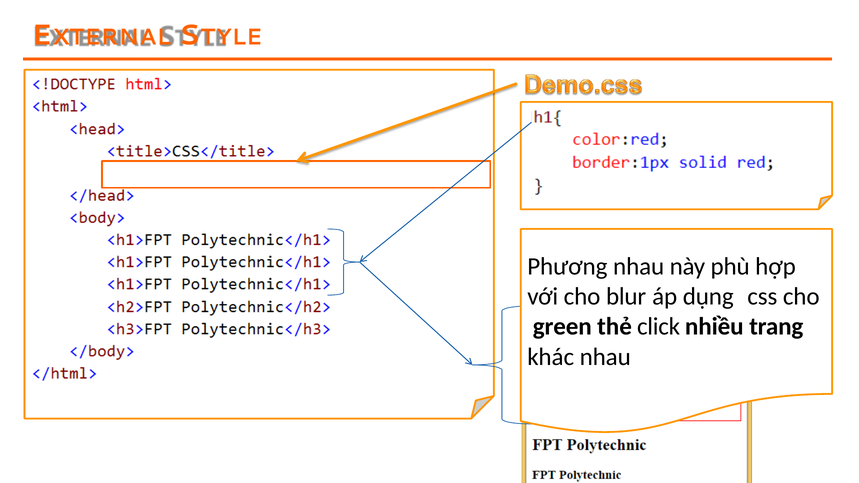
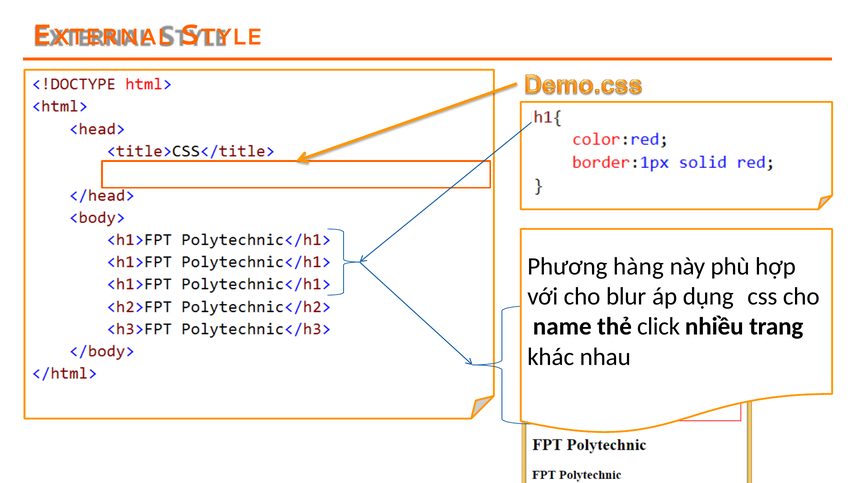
Phương nhau: nhau -> hàng
green: green -> name
